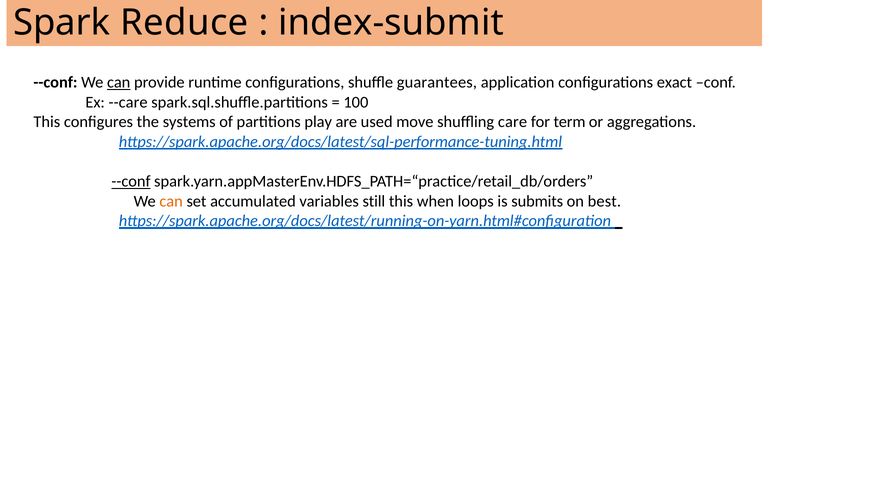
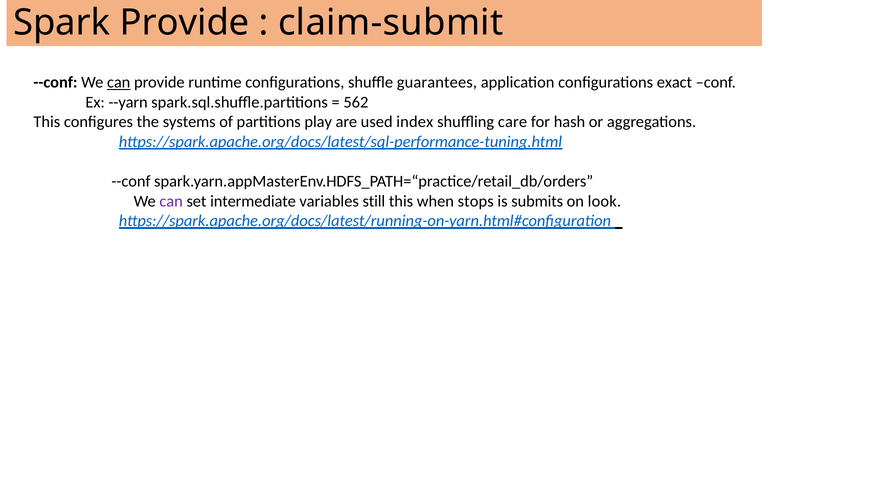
Spark Reduce: Reduce -> Provide
index-submit: index-submit -> claim-submit
--care: --care -> --yarn
100: 100 -> 562
move: move -> index
term: term -> hash
--conf at (131, 181) underline: present -> none
can at (171, 201) colour: orange -> purple
accumulated: accumulated -> intermediate
loops: loops -> stops
best: best -> look
